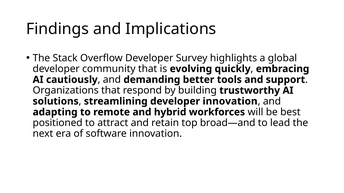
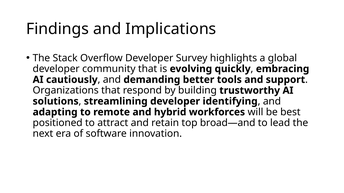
developer innovation: innovation -> identifying
